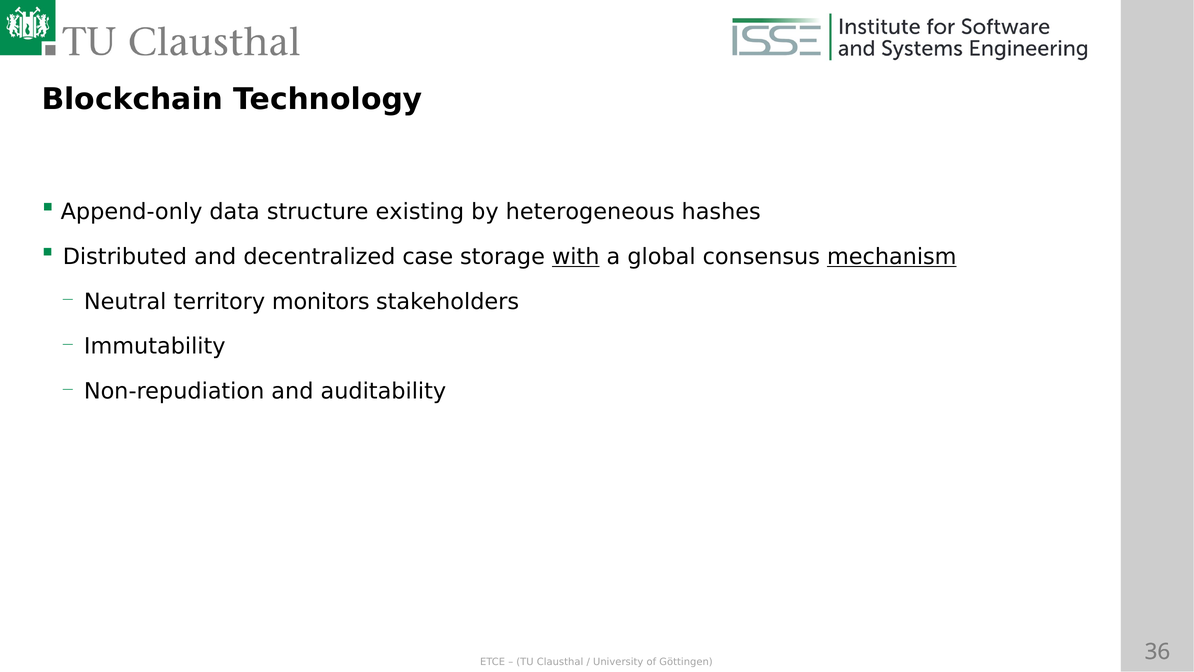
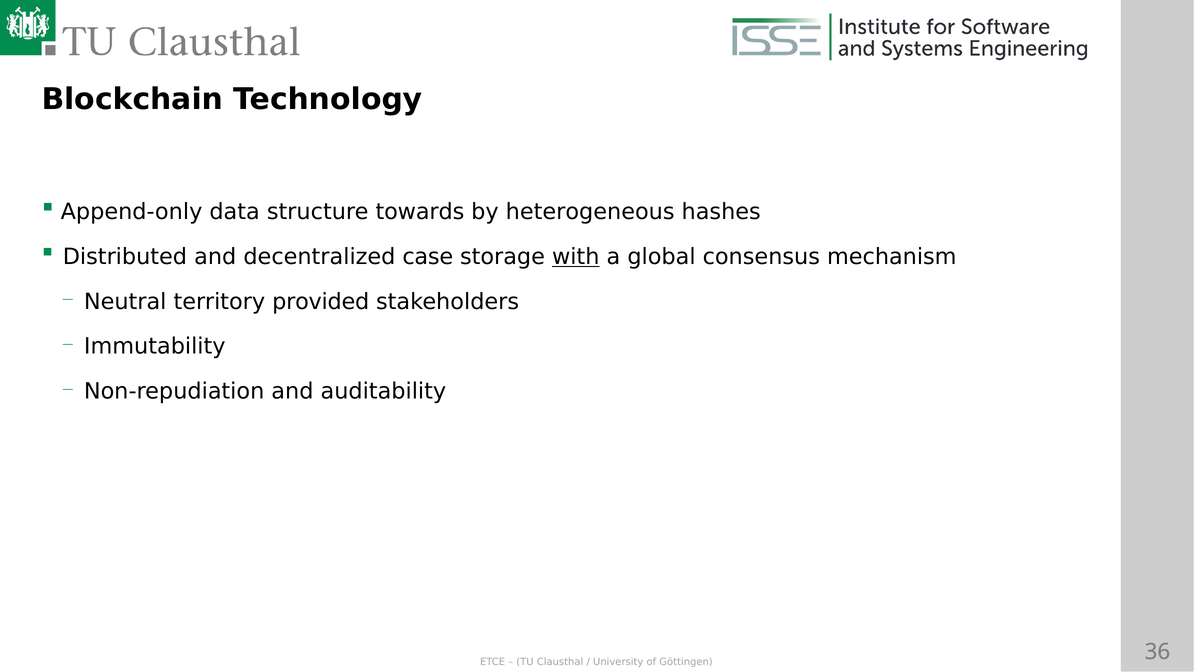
existing: existing -> towards
mechanism underline: present -> none
monitors: monitors -> provided
